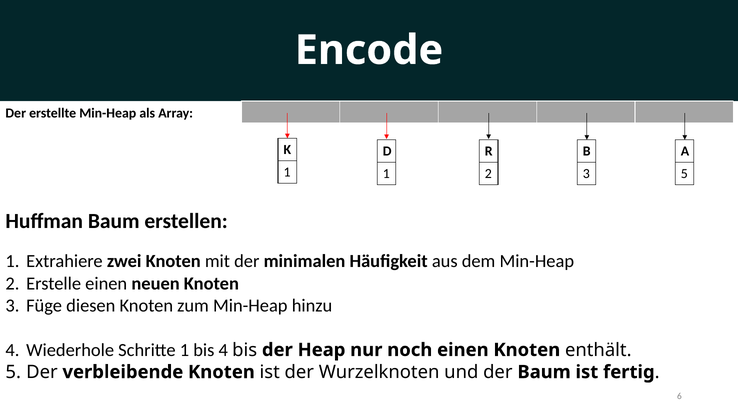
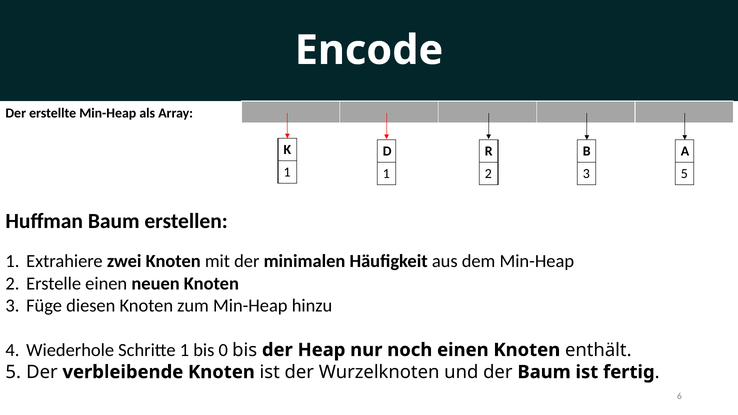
bis 4: 4 -> 0
